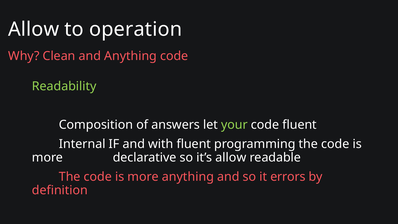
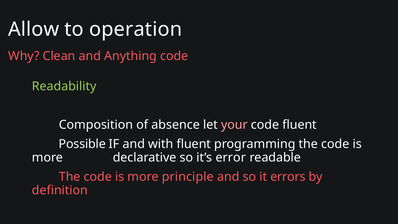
answers: answers -> absence
your colour: light green -> pink
Internal: Internal -> Possible
it’s allow: allow -> error
more anything: anything -> principle
